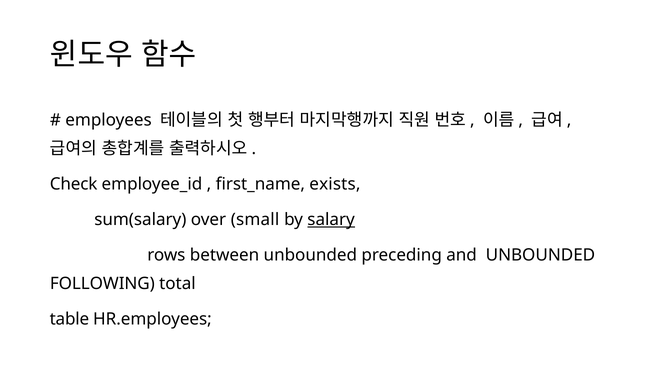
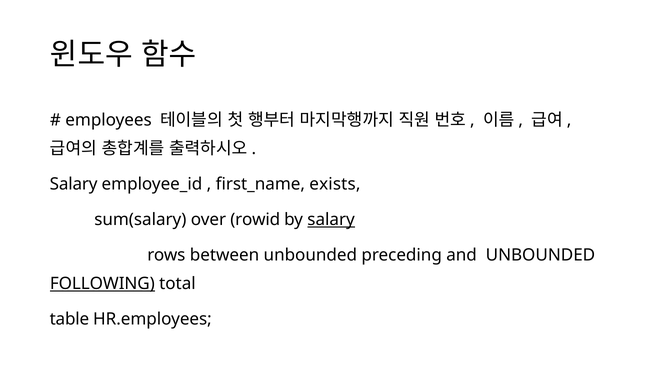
Check at (74, 184): Check -> Salary
small: small -> rowid
FOLLOWING underline: none -> present
